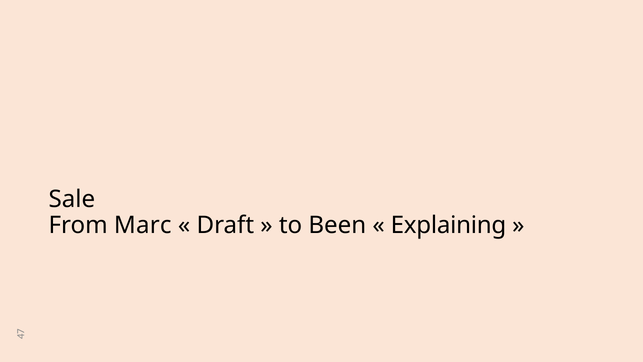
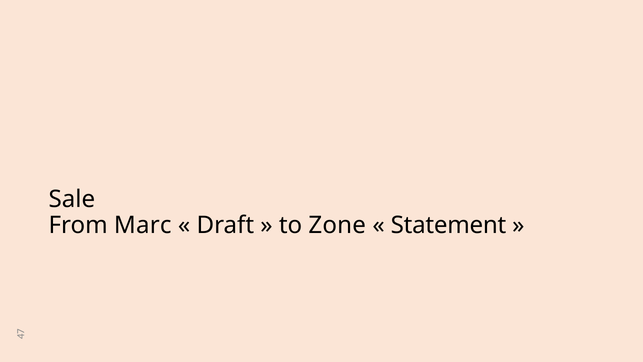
Been: Been -> Zone
Explaining: Explaining -> Statement
